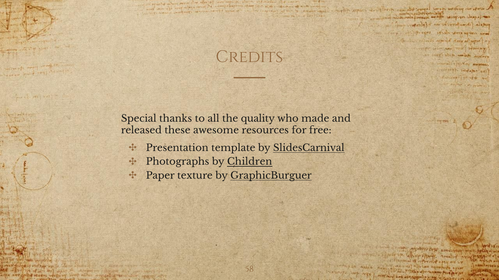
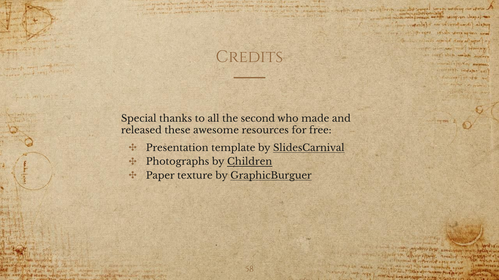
quality: quality -> second
